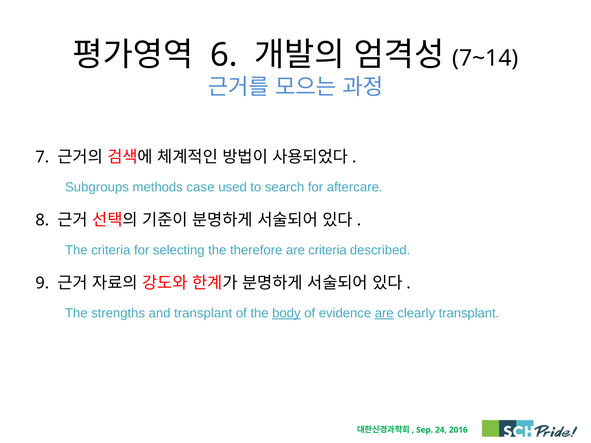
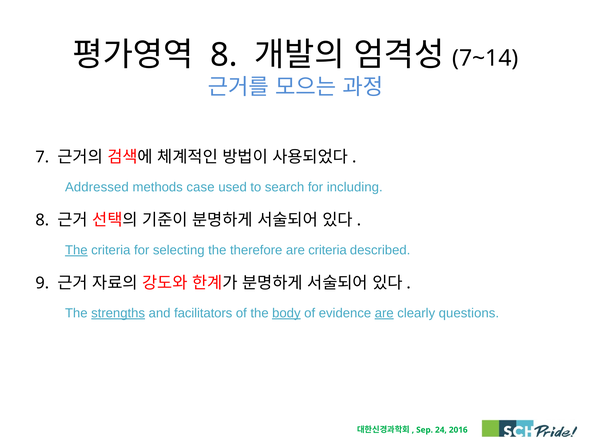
6 at (224, 55): 6 -> 8
Subgroups: Subgroups -> Addressed
aftercare: aftercare -> including
The at (76, 250) underline: none -> present
strengths underline: none -> present
and transplant: transplant -> facilitators
clearly transplant: transplant -> questions
